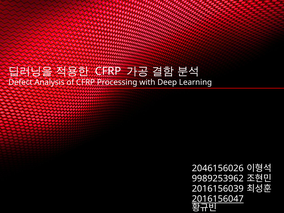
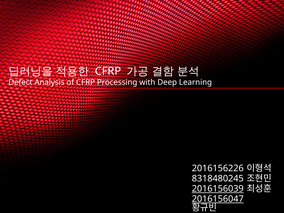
2046156026: 2046156026 -> 2016156226
9989253962: 9989253962 -> 8318480245
2016156039 underline: none -> present
